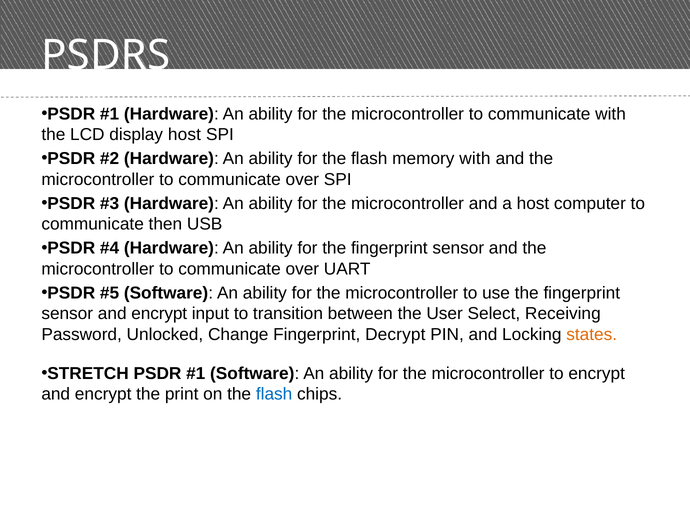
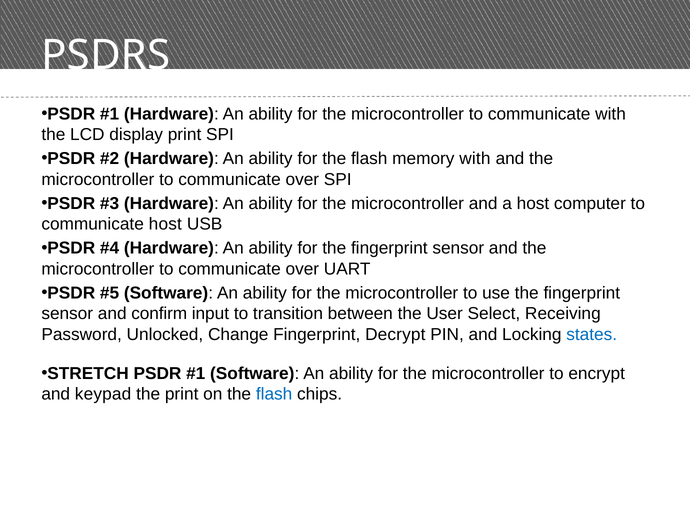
display host: host -> print
communicate then: then -> host
sensor and encrypt: encrypt -> confirm
states colour: orange -> blue
encrypt at (103, 394): encrypt -> keypad
